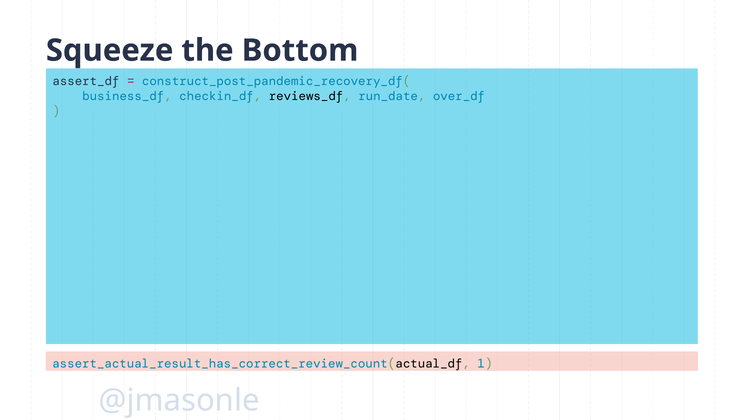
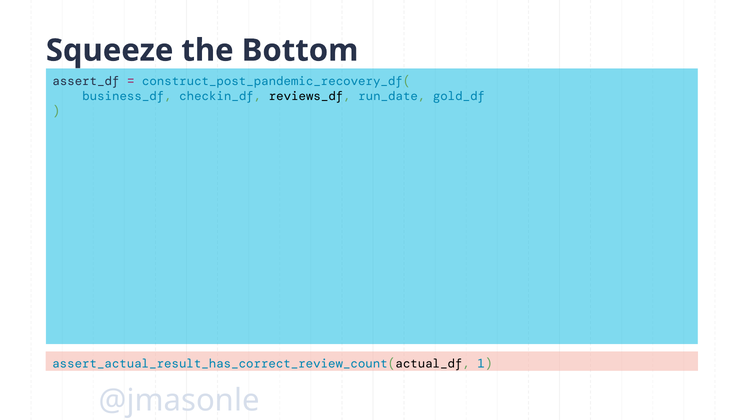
over_df: over_df -> gold_df
